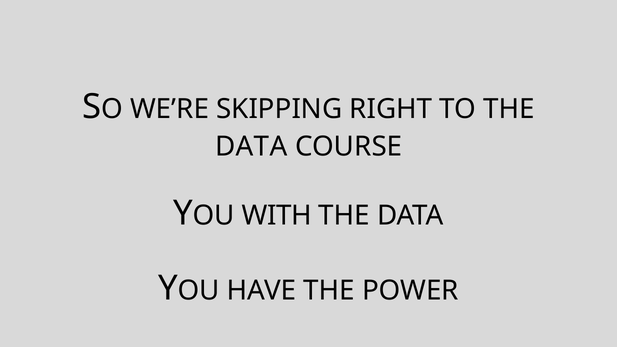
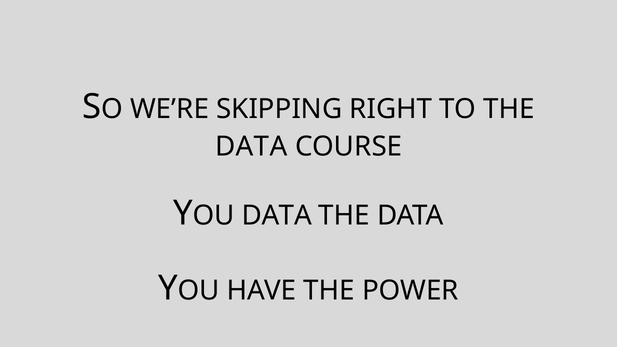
WITH at (277, 216): WITH -> DATA
